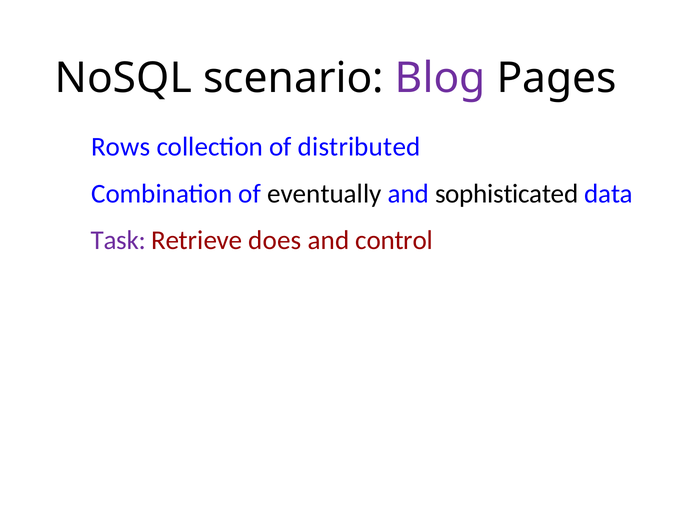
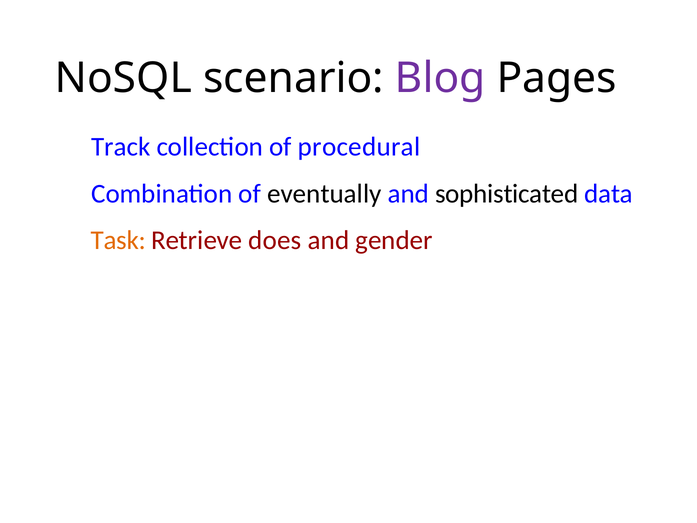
Rows: Rows -> Track
distributed: distributed -> procedural
Task colour: purple -> orange
control: control -> gender
